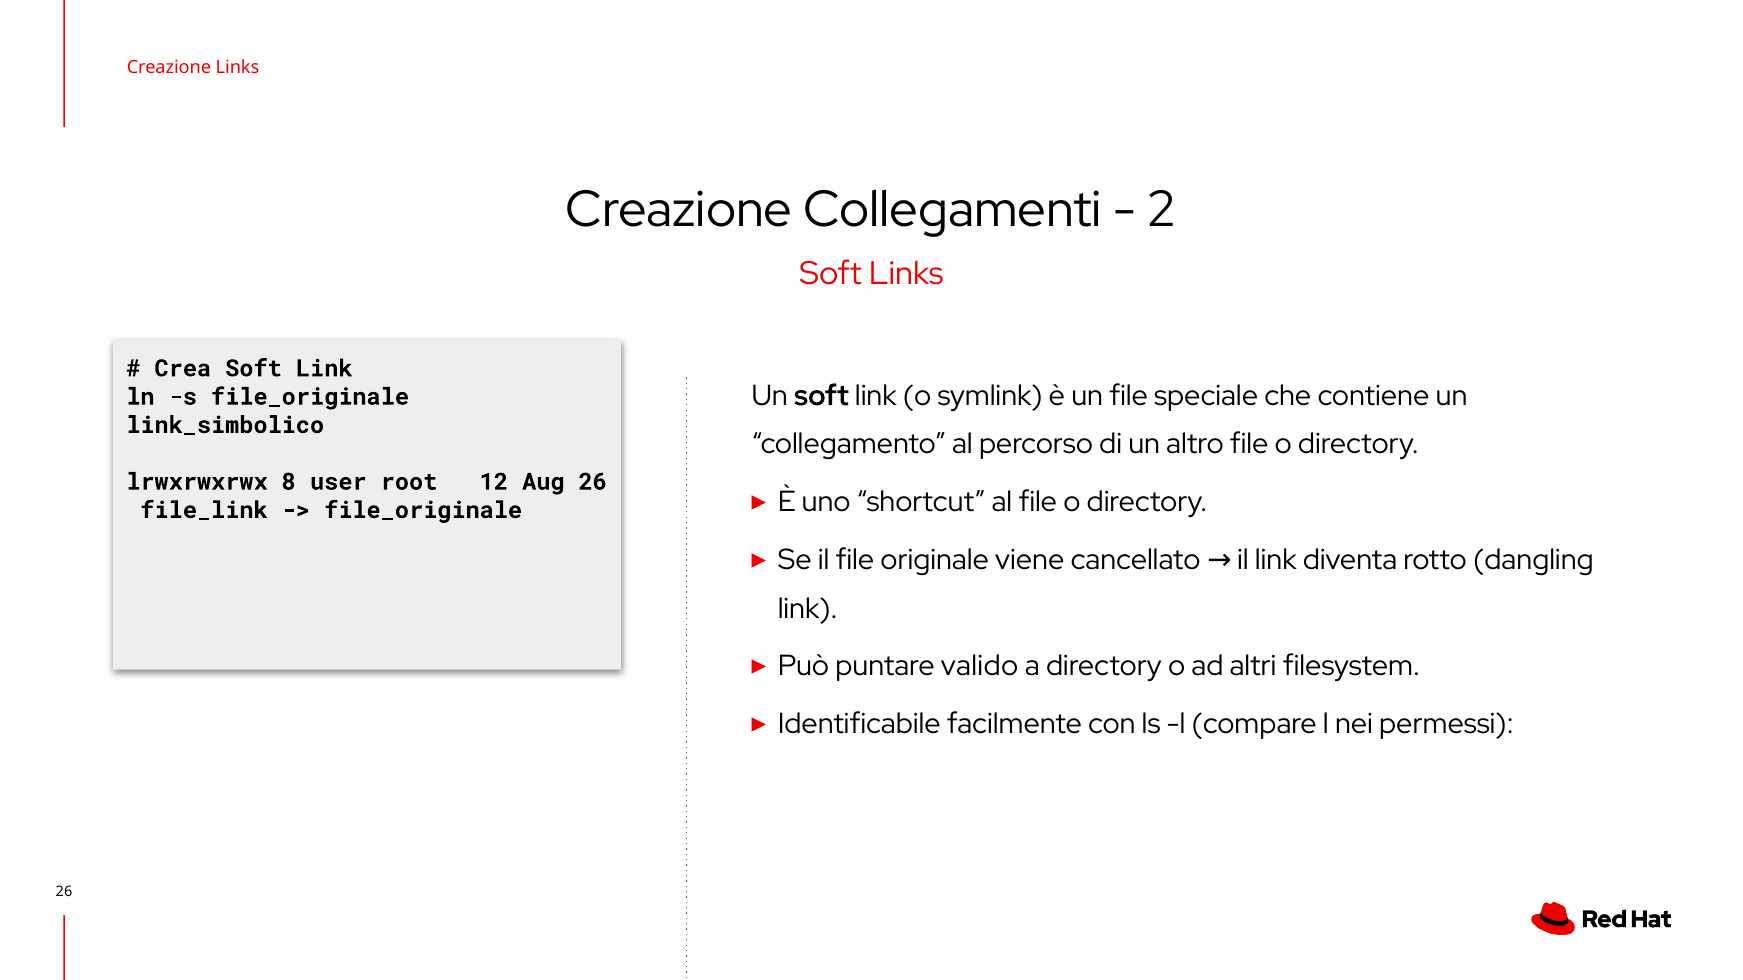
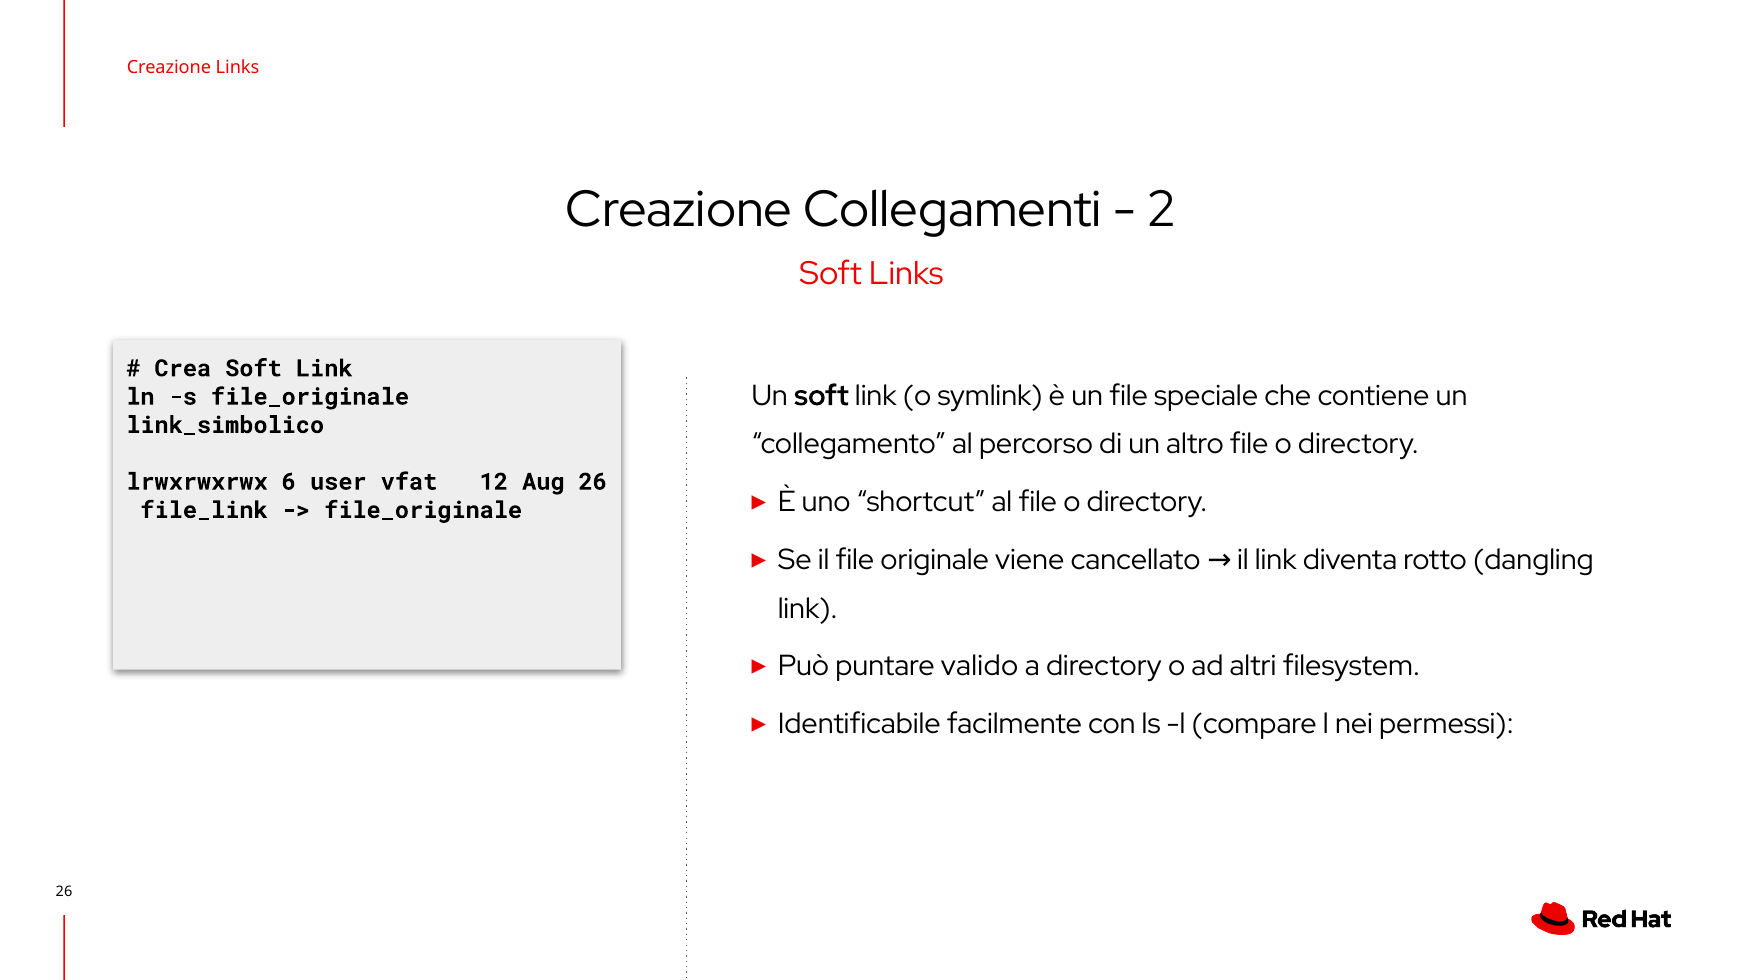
8: 8 -> 6
root: root -> vfat
